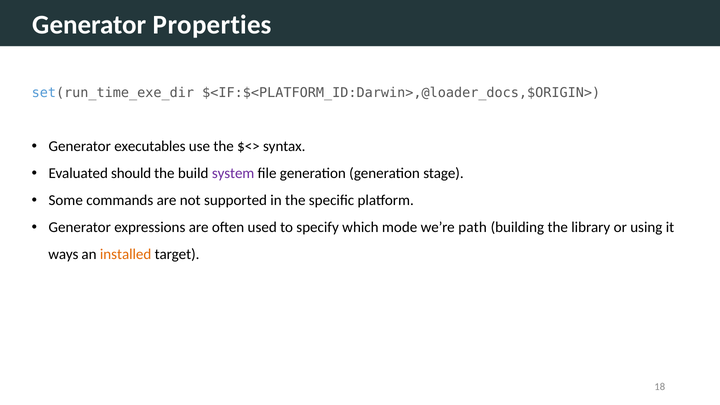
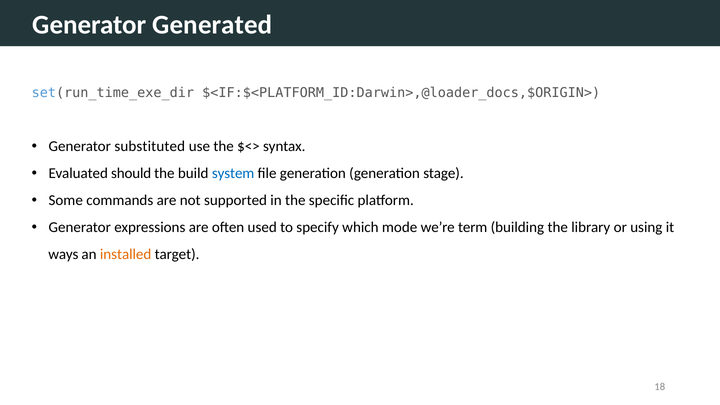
Properties: Properties -> Generated
executables: executables -> substituted
system colour: purple -> blue
path: path -> term
